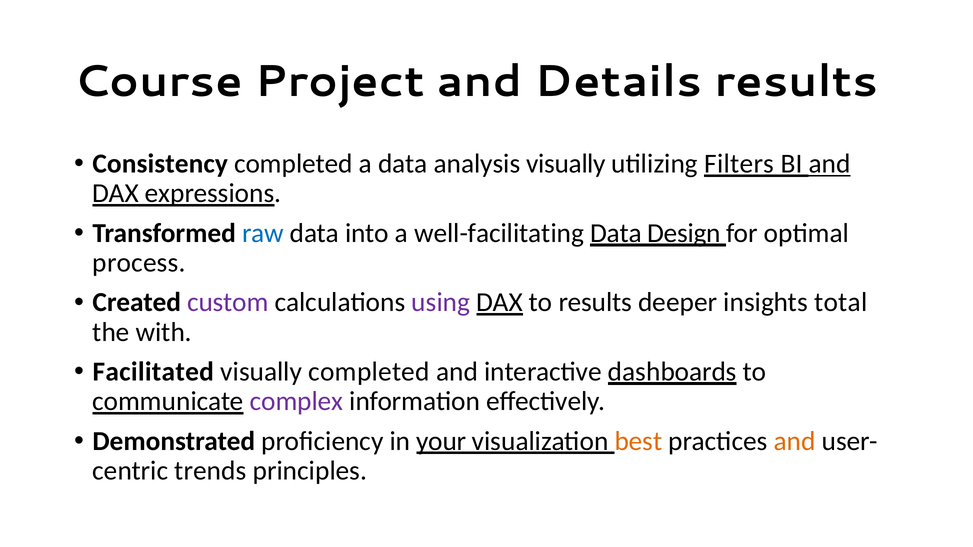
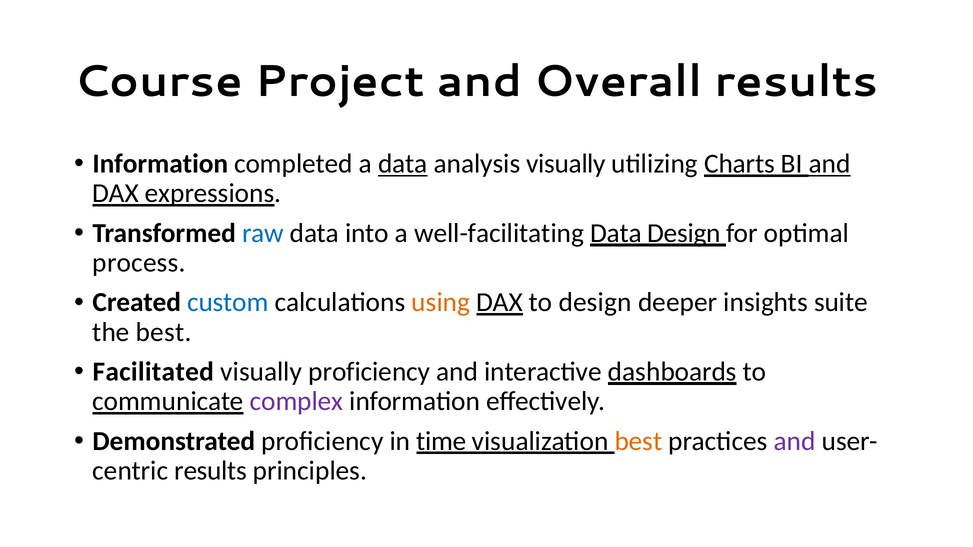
Details: Details -> Overall
Consistency at (160, 164): Consistency -> Information
data at (403, 164) underline: none -> present
Filters: Filters -> Charts
custom colour: purple -> blue
using colour: purple -> orange
to results: results -> design
total: total -> suite
the with: with -> best
visually completed: completed -> proficiency
your: your -> time
and at (795, 441) colour: orange -> purple
trends at (210, 471): trends -> results
